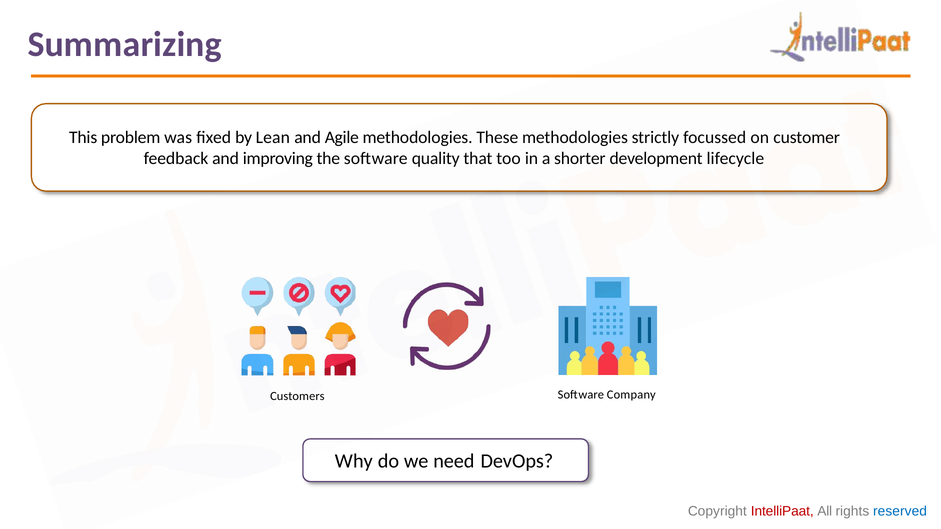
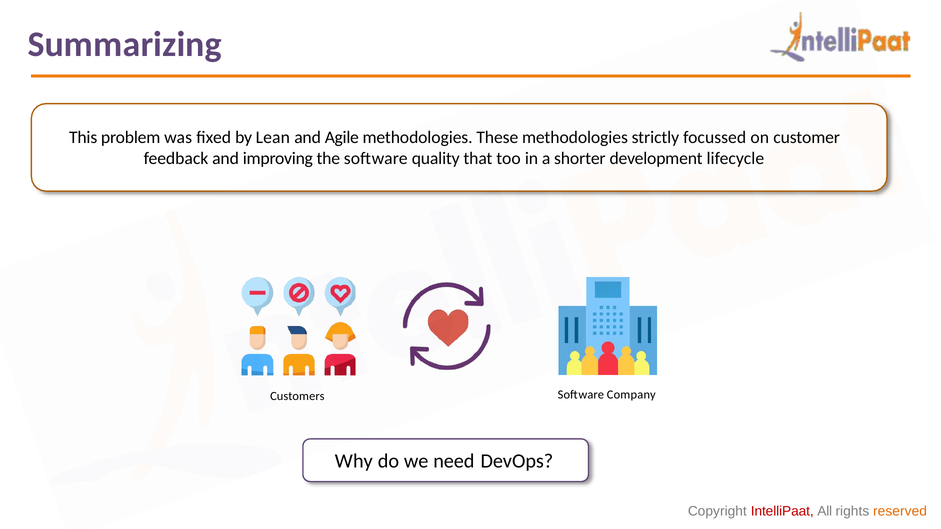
reserved colour: blue -> orange
